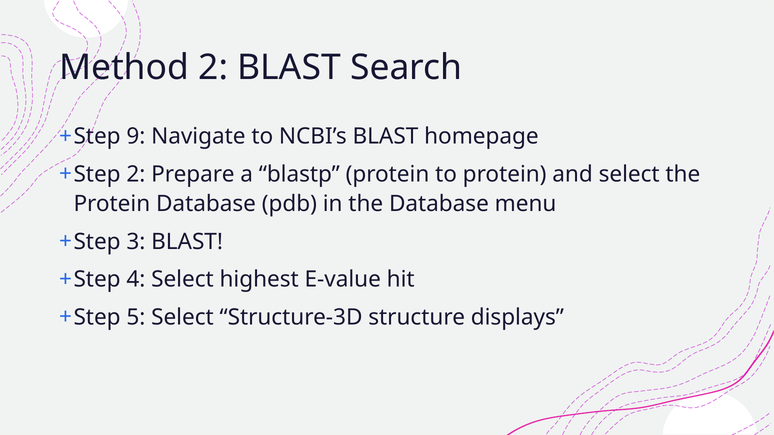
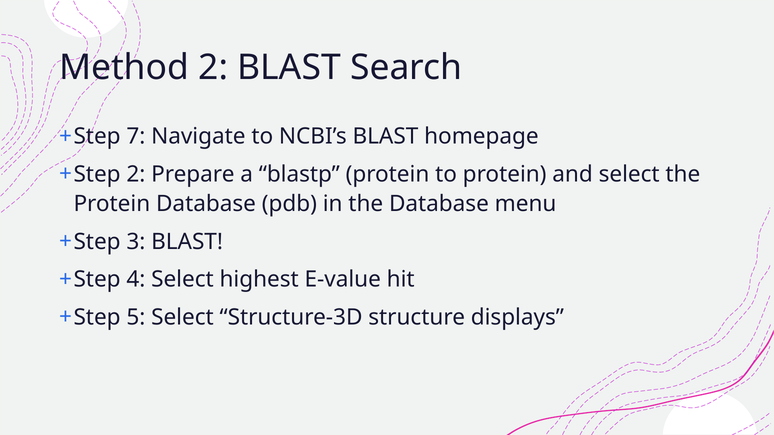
9: 9 -> 7
